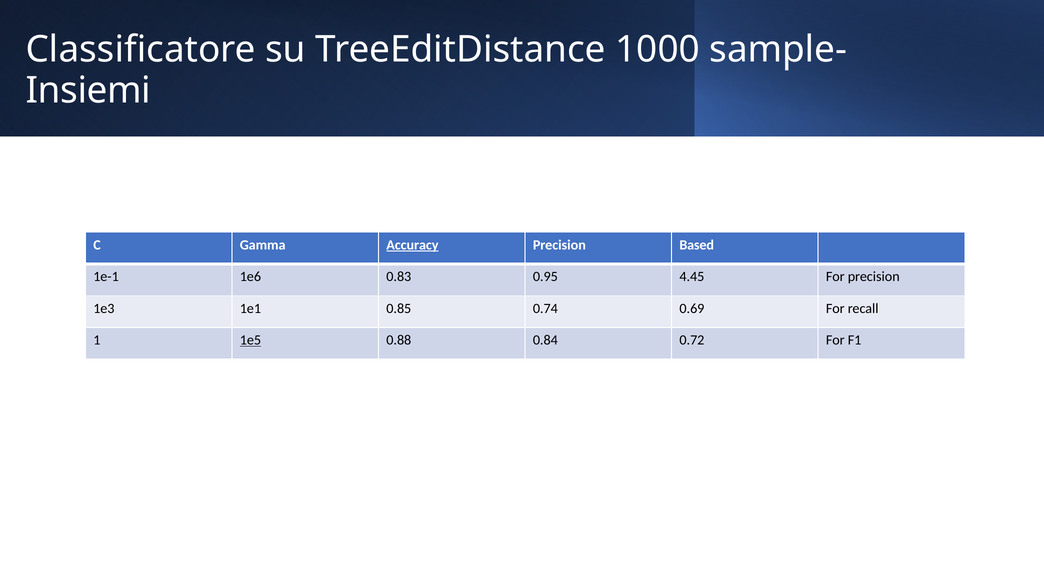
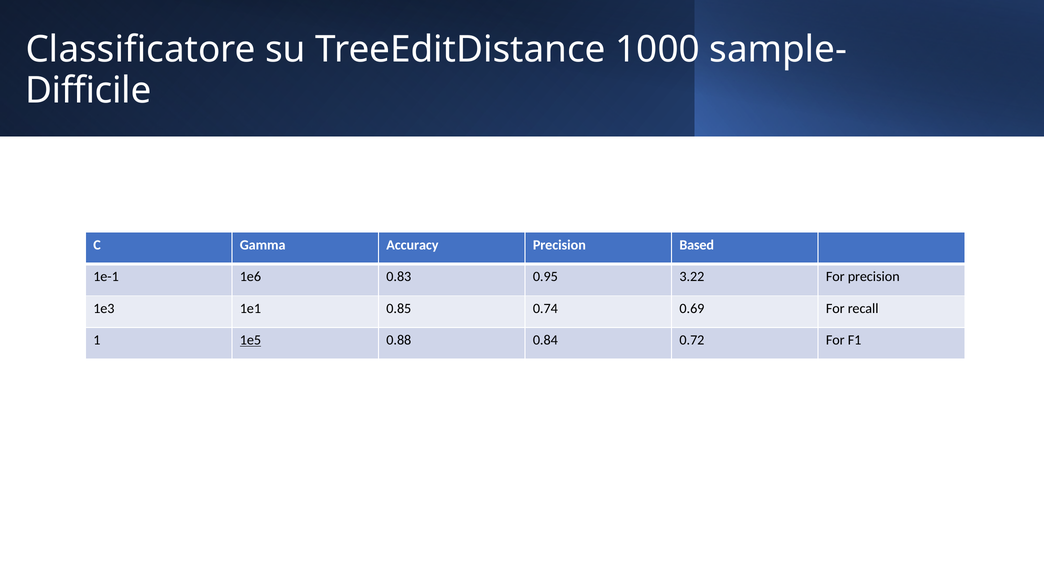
Insiemi: Insiemi -> Difficile
Accuracy underline: present -> none
4.45: 4.45 -> 3.22
